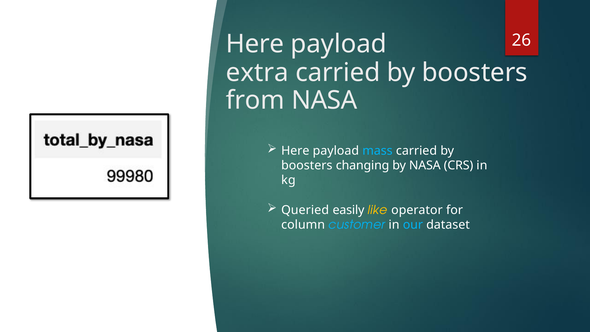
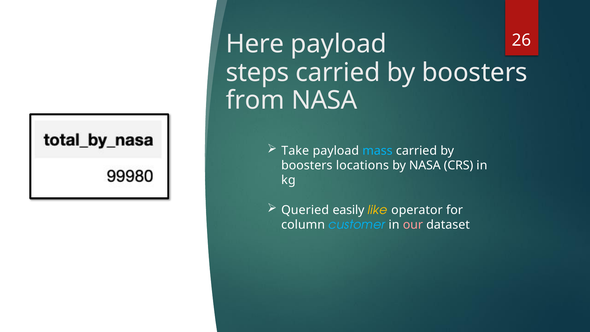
extra: extra -> steps
Here at (295, 151): Here -> Take
changing: changing -> locations
our colour: light blue -> pink
